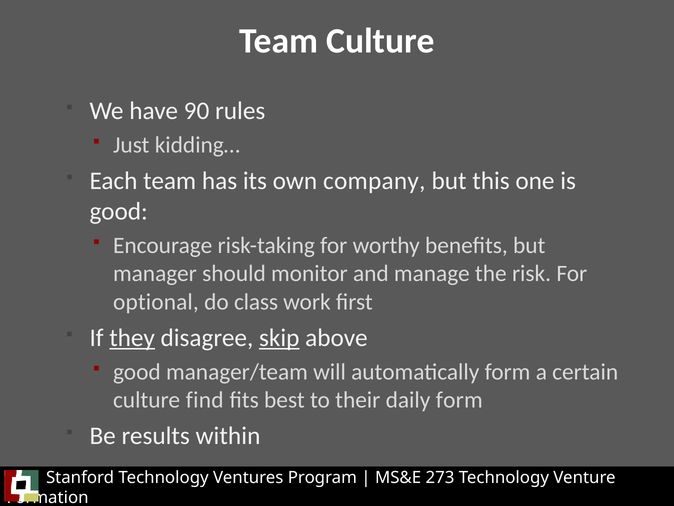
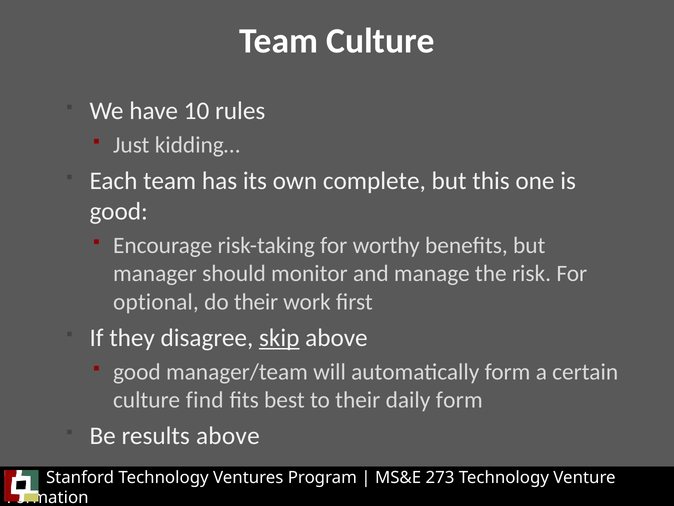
90: 90 -> 10
company: company -> complete
do class: class -> their
they underline: present -> none
results within: within -> above
